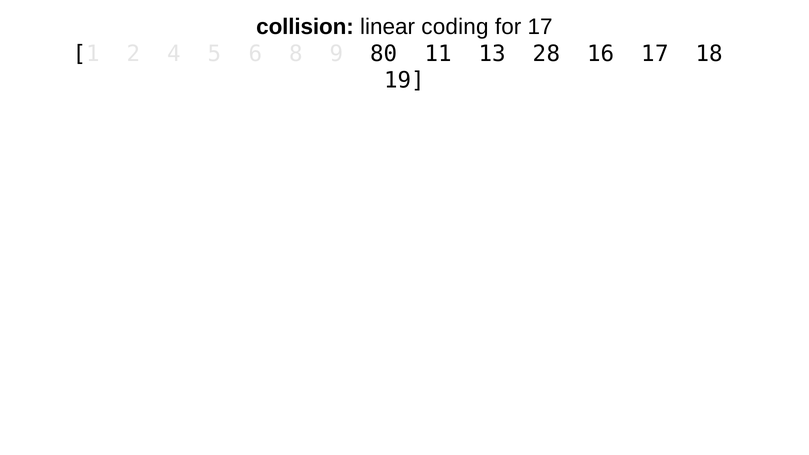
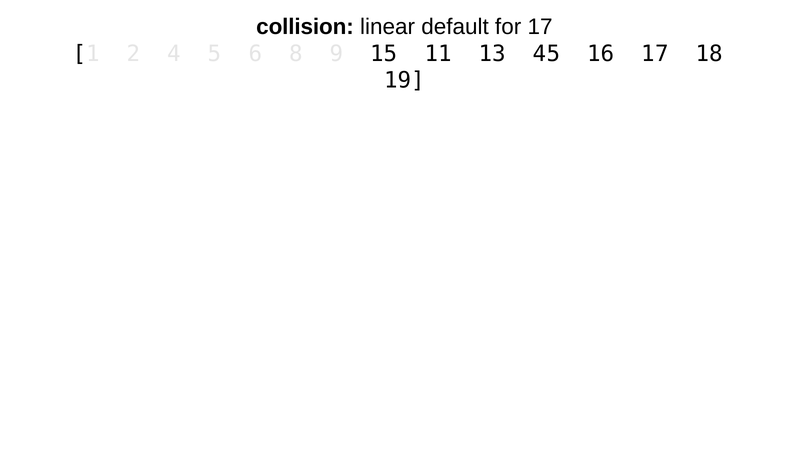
coding: coding -> default
80: 80 -> 15
28: 28 -> 45
